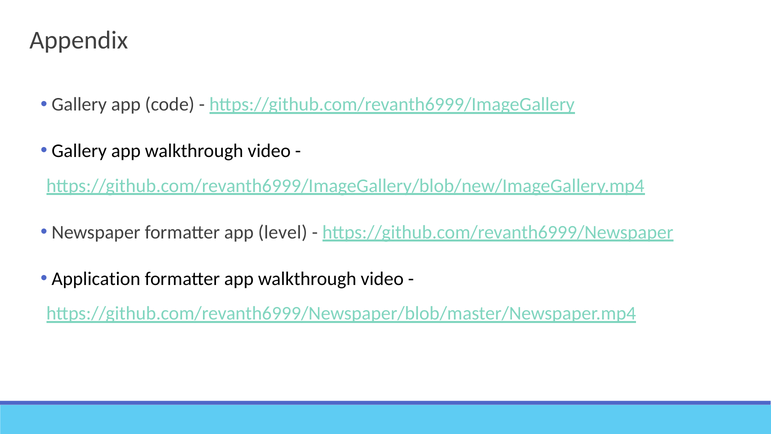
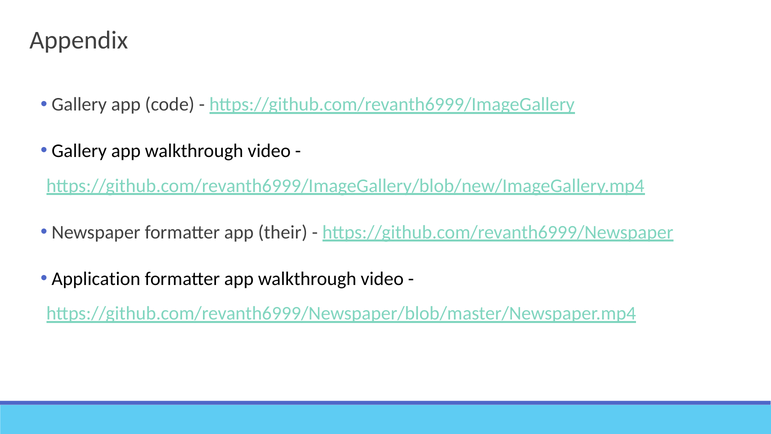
level: level -> their
